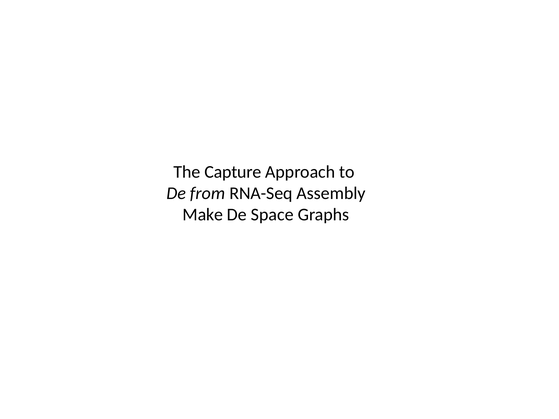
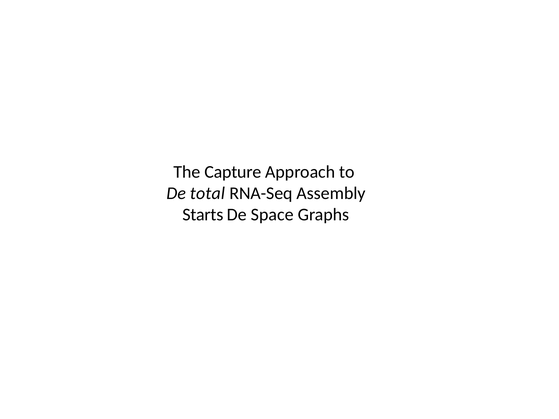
from: from -> total
Make: Make -> Starts
